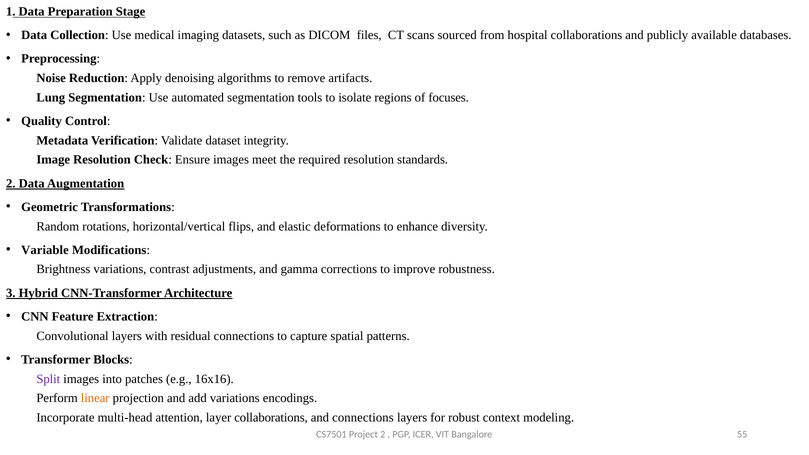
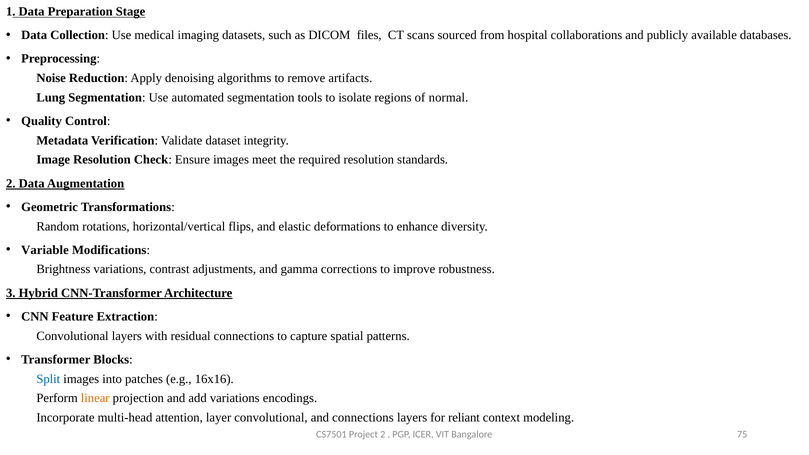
focuses: focuses -> normal
Split colour: purple -> blue
layer collaborations: collaborations -> convolutional
robust: robust -> reliant
55: 55 -> 75
